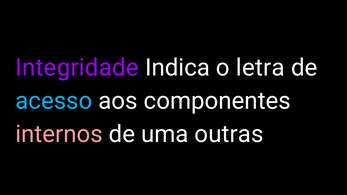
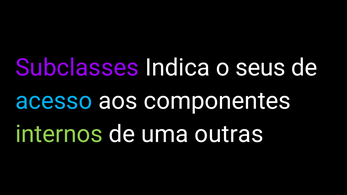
Integridade: Integridade -> Subclasses
letra: letra -> seus
internos colour: pink -> light green
